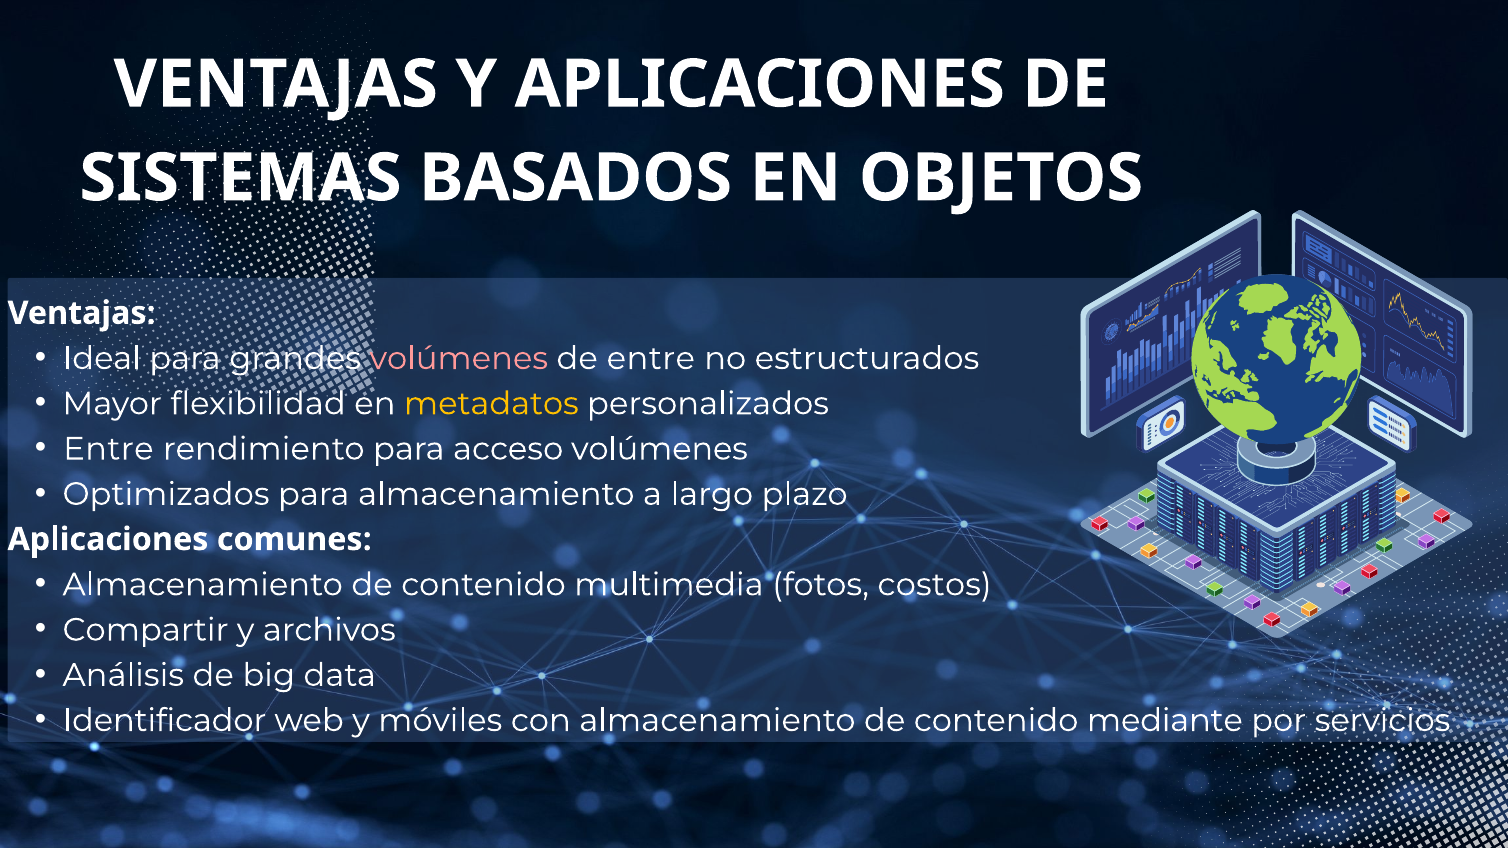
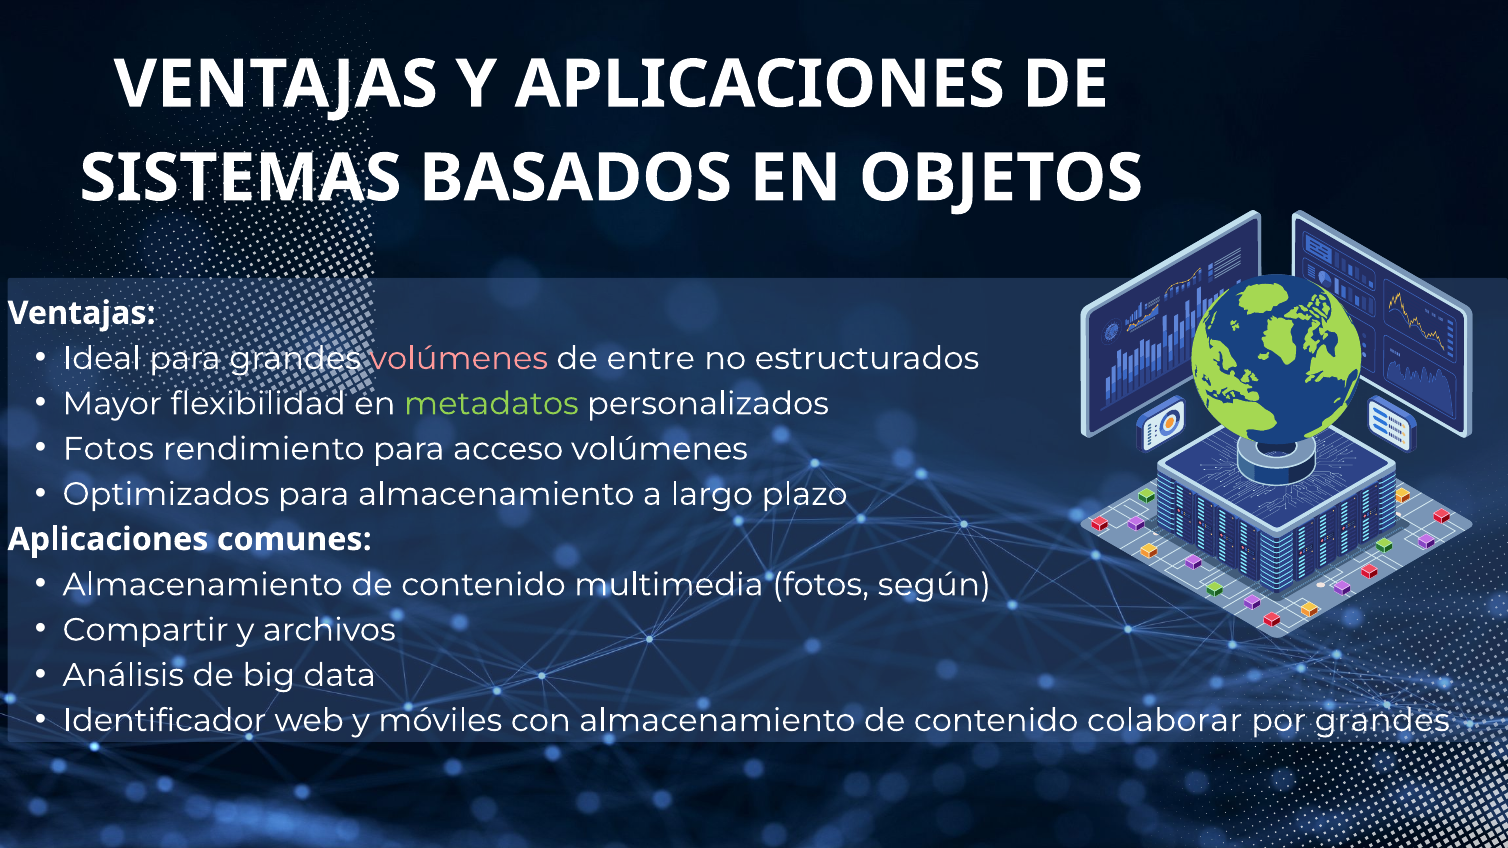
metadatos colour: yellow -> light green
Entre at (108, 449): Entre -> Fotos
costos: costos -> según
mediante: mediante -> colaborar
por servicios: servicios -> grandes
